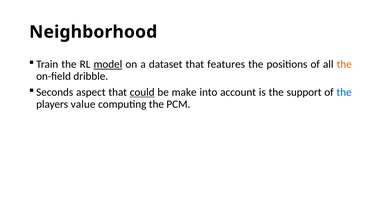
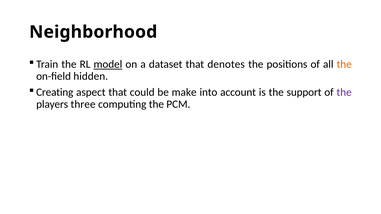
features: features -> denotes
dribble: dribble -> hidden
Seconds: Seconds -> Creating
could underline: present -> none
the at (344, 92) colour: blue -> purple
value: value -> three
